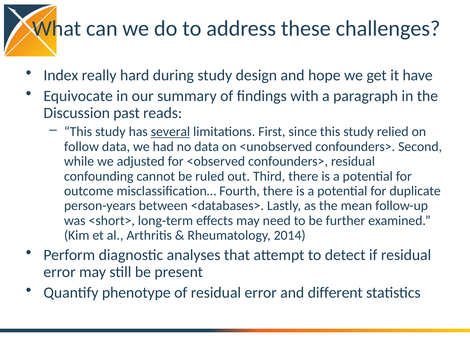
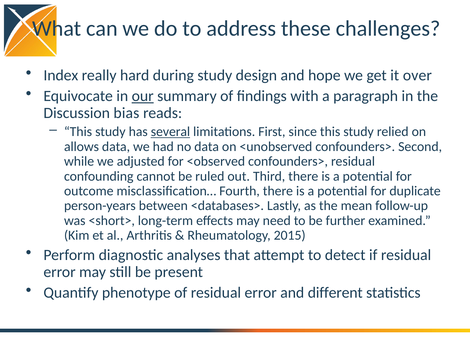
have: have -> over
our underline: none -> present
past: past -> bias
follow: follow -> allows
2014: 2014 -> 2015
